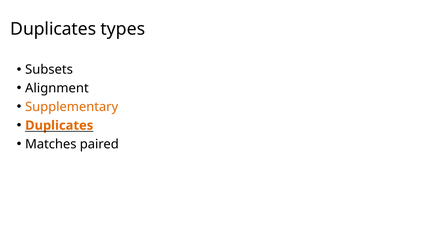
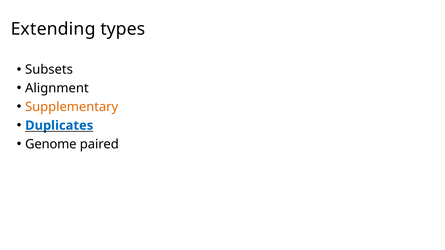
Duplicates at (53, 29): Duplicates -> Extending
Duplicates at (59, 126) colour: orange -> blue
Matches: Matches -> Genome
